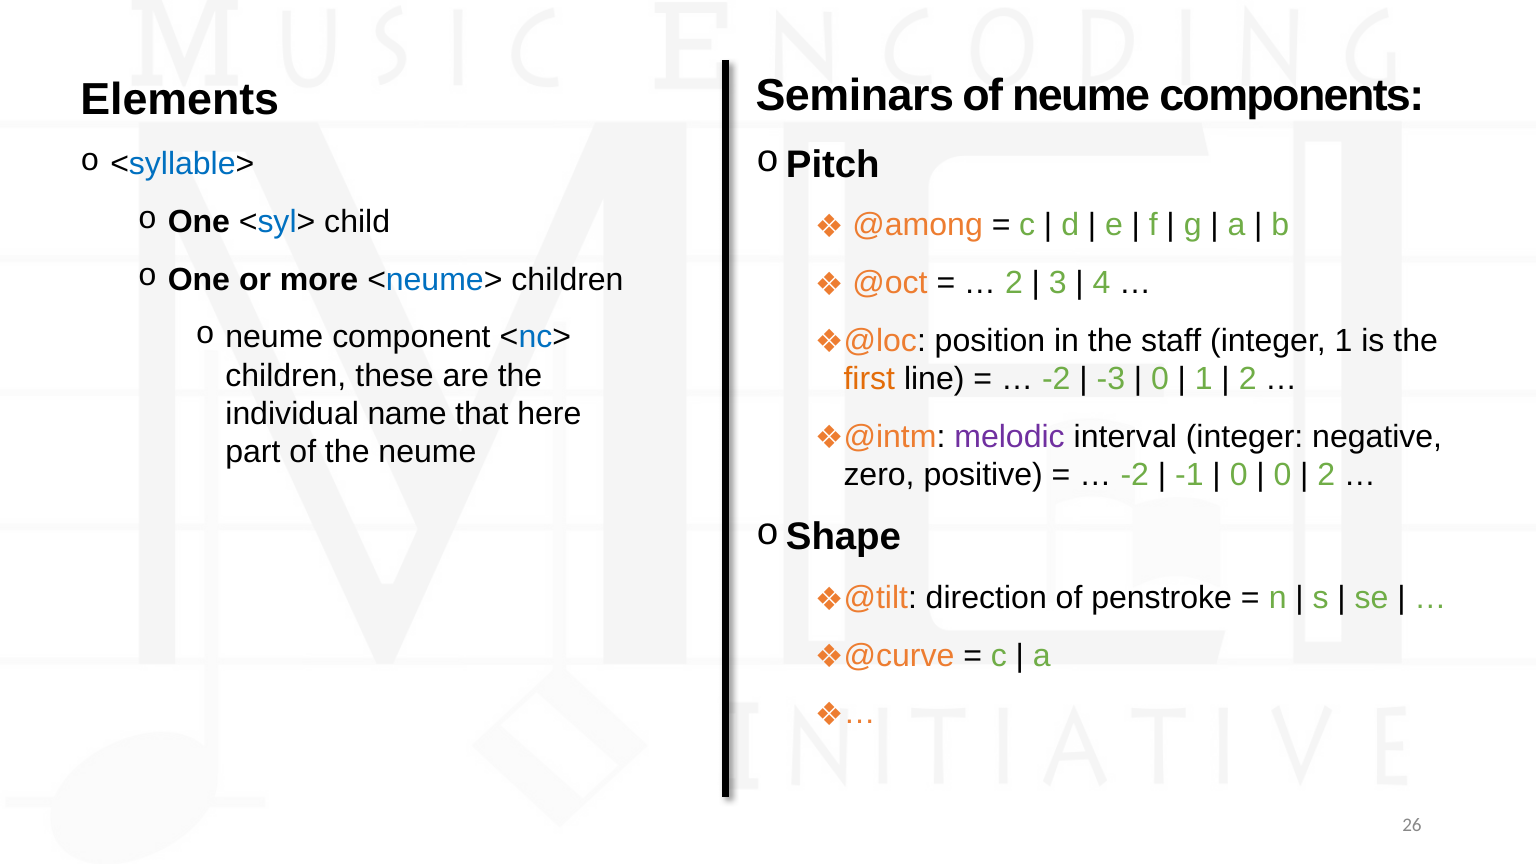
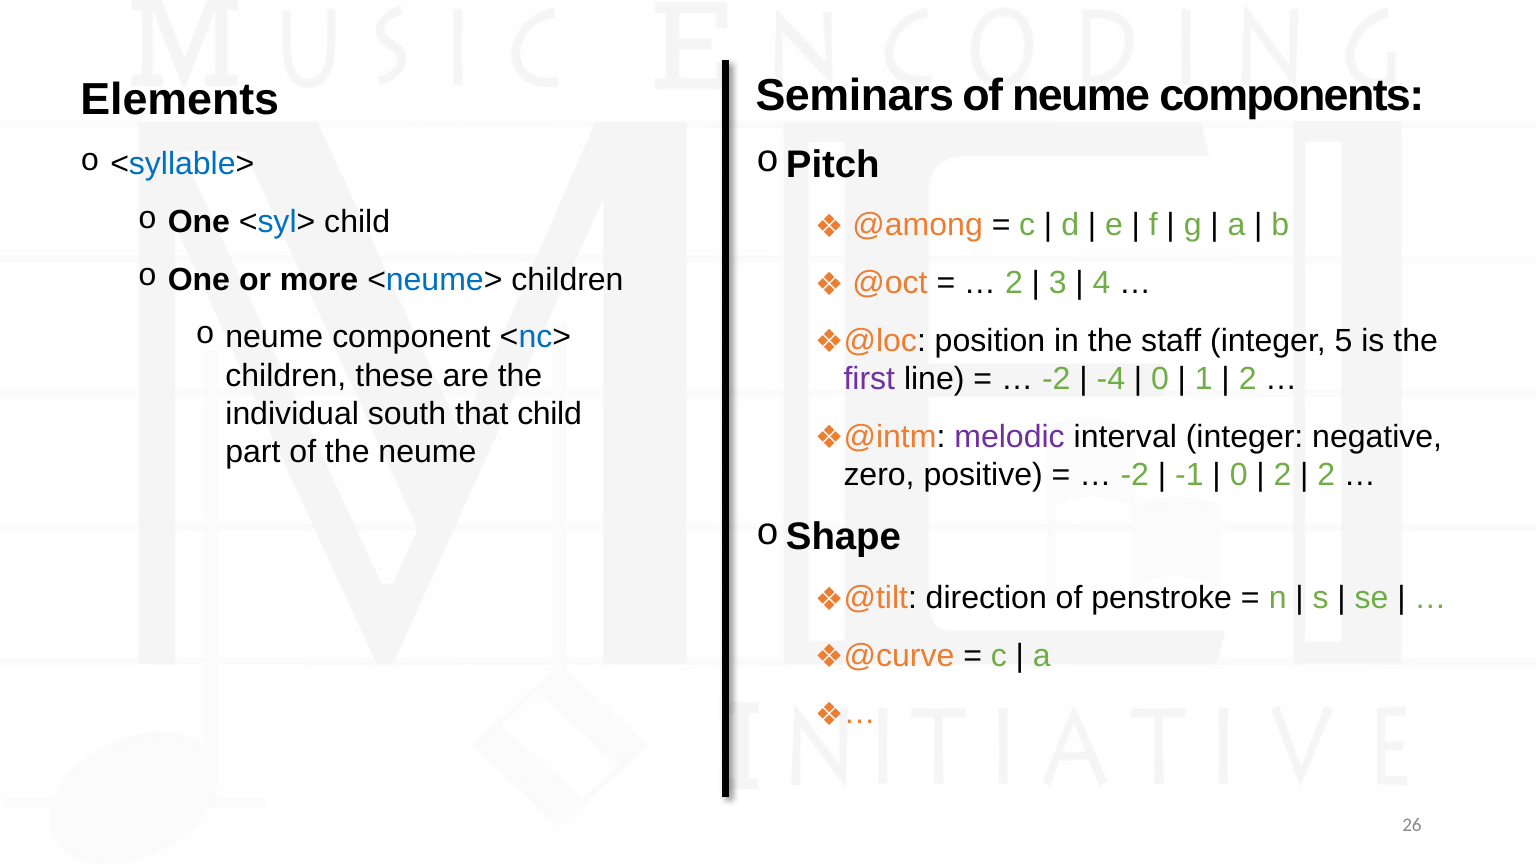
integer 1: 1 -> 5
first colour: orange -> purple
-3: -3 -> -4
name: name -> south
that here: here -> child
0 at (1282, 475): 0 -> 2
